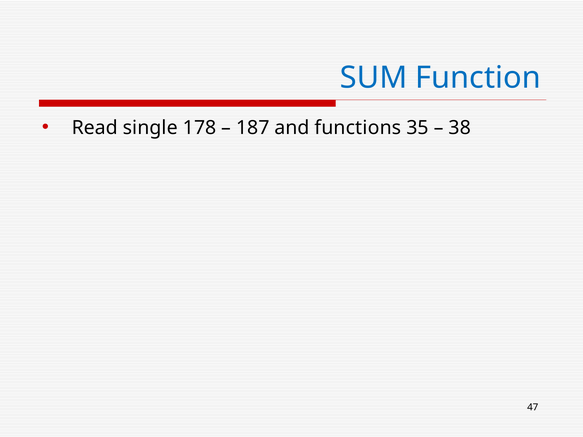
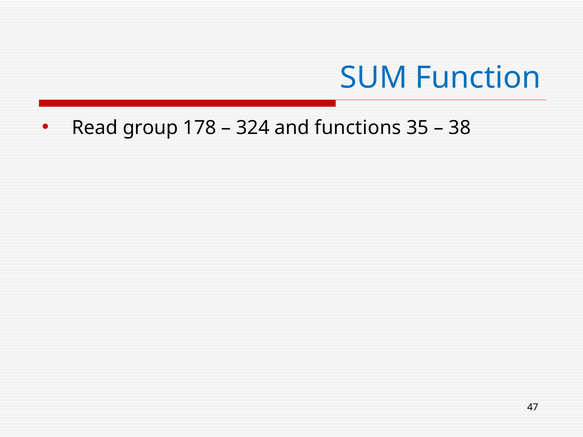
single: single -> group
187: 187 -> 324
